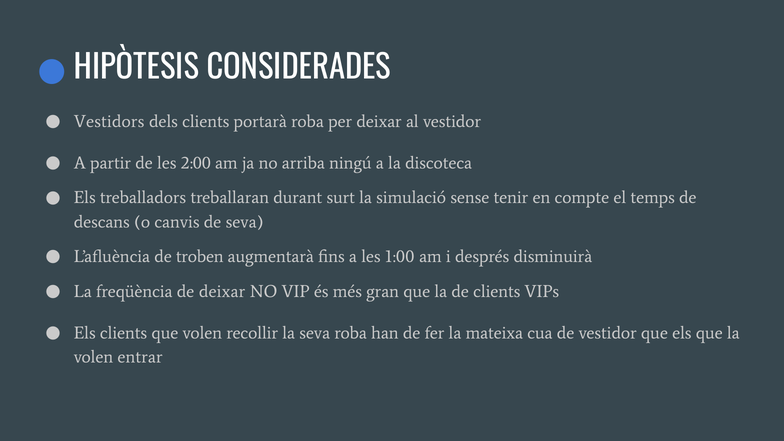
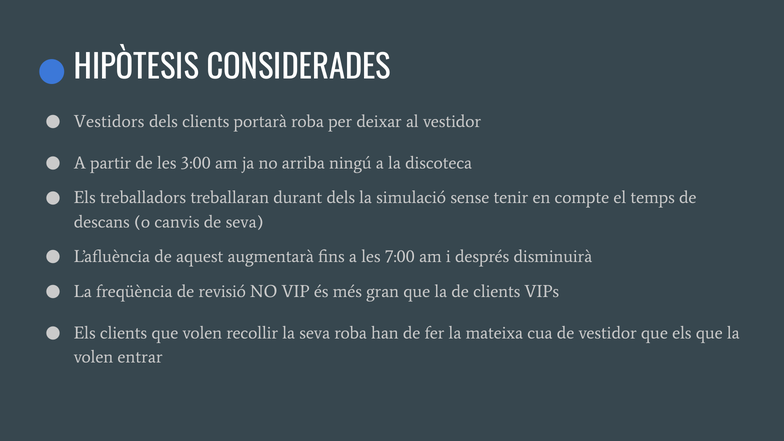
2:00: 2:00 -> 3:00
durant surt: surt -> dels
troben: troben -> aquest
1:00: 1:00 -> 7:00
de deixar: deixar -> revisió
